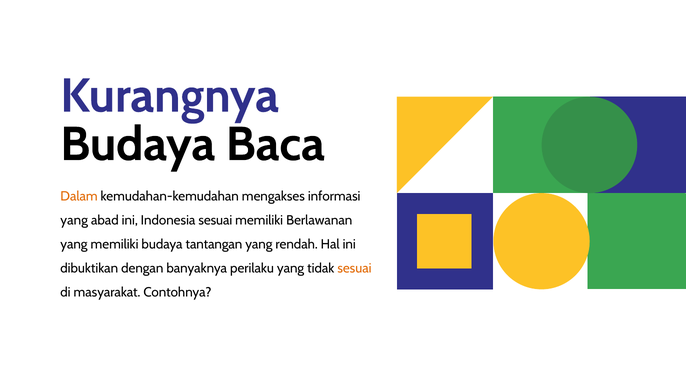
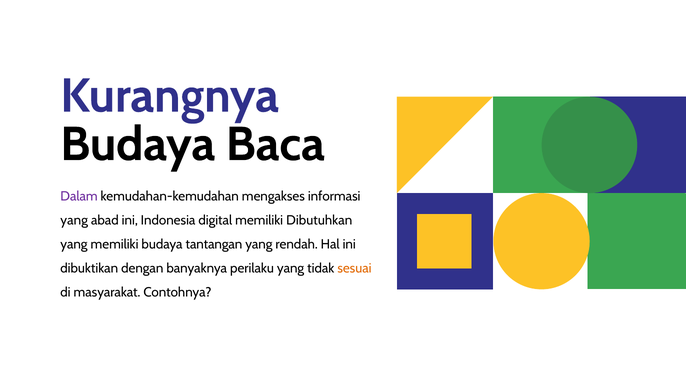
Dalam colour: orange -> purple
Indonesia sesuai: sesuai -> digital
Berlawanan: Berlawanan -> Dibutuhkan
